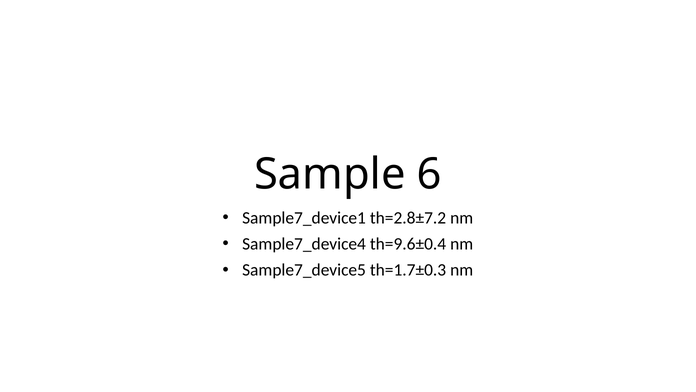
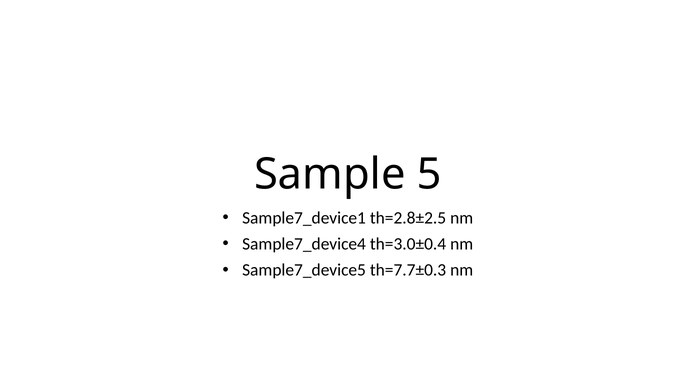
6: 6 -> 5
th=2.8±7.2: th=2.8±7.2 -> th=2.8±2.5
th=9.6±0.4: th=9.6±0.4 -> th=3.0±0.4
th=1.7±0.3: th=1.7±0.3 -> th=7.7±0.3
